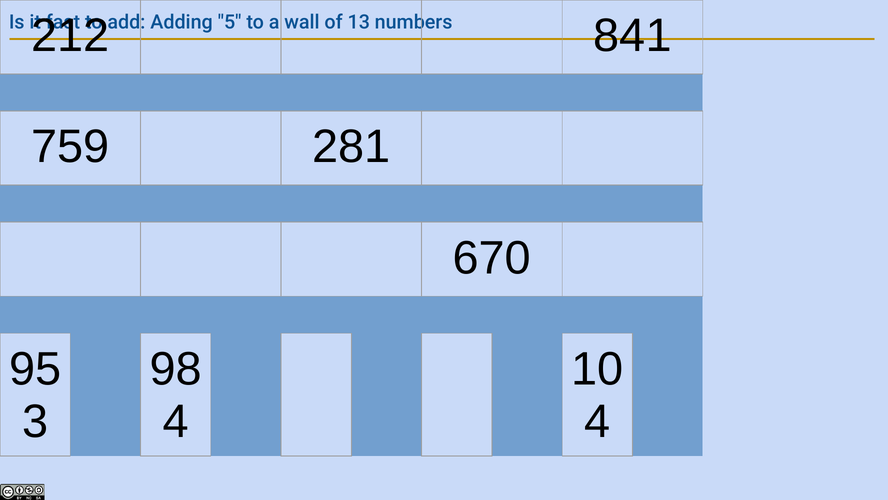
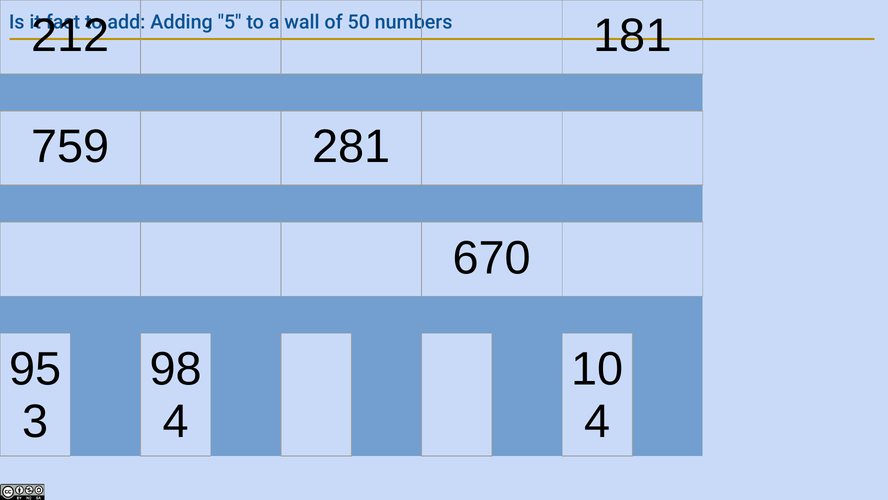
13: 13 -> 50
841: 841 -> 181
